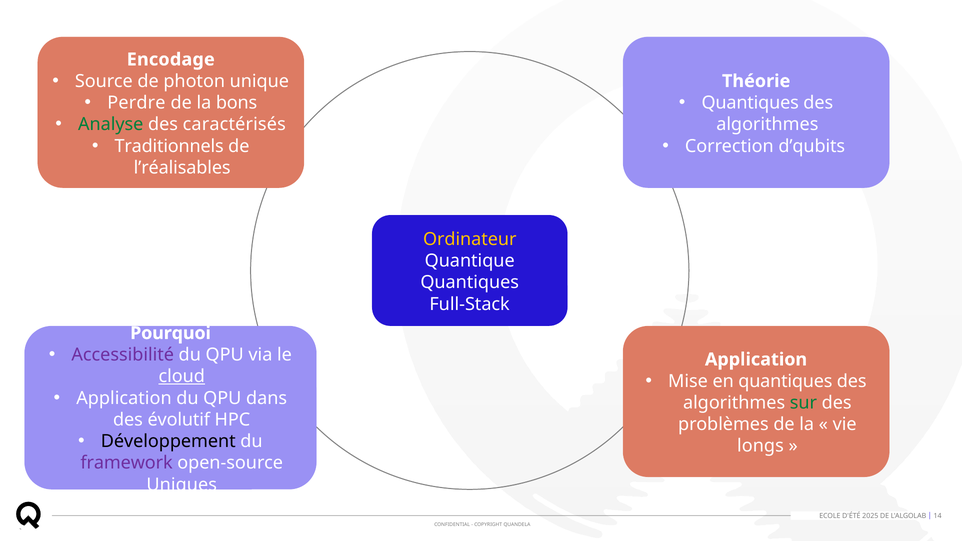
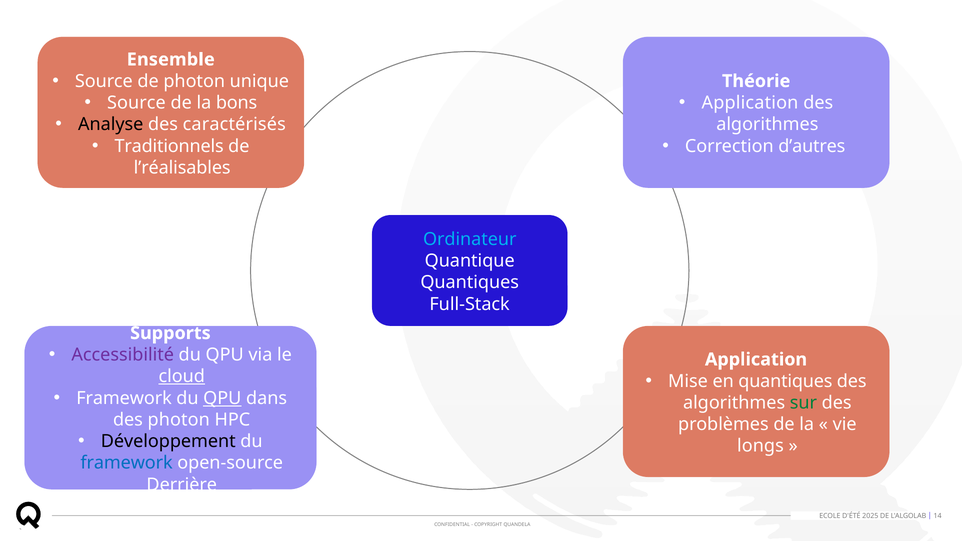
Encodage: Encodage -> Ensemble
Perdre at (136, 103): Perdre -> Source
Quantiques at (750, 103): Quantiques -> Application
Analyse colour: green -> black
d’qubits: d’qubits -> d’autres
Ordinateur colour: yellow -> light blue
Pourquoi: Pourquoi -> Supports
Application at (124, 398): Application -> Framework
QPU at (222, 398) underline: none -> present
des évolutif: évolutif -> photon
framework at (127, 463) colour: purple -> blue
Uniques: Uniques -> Derrière
